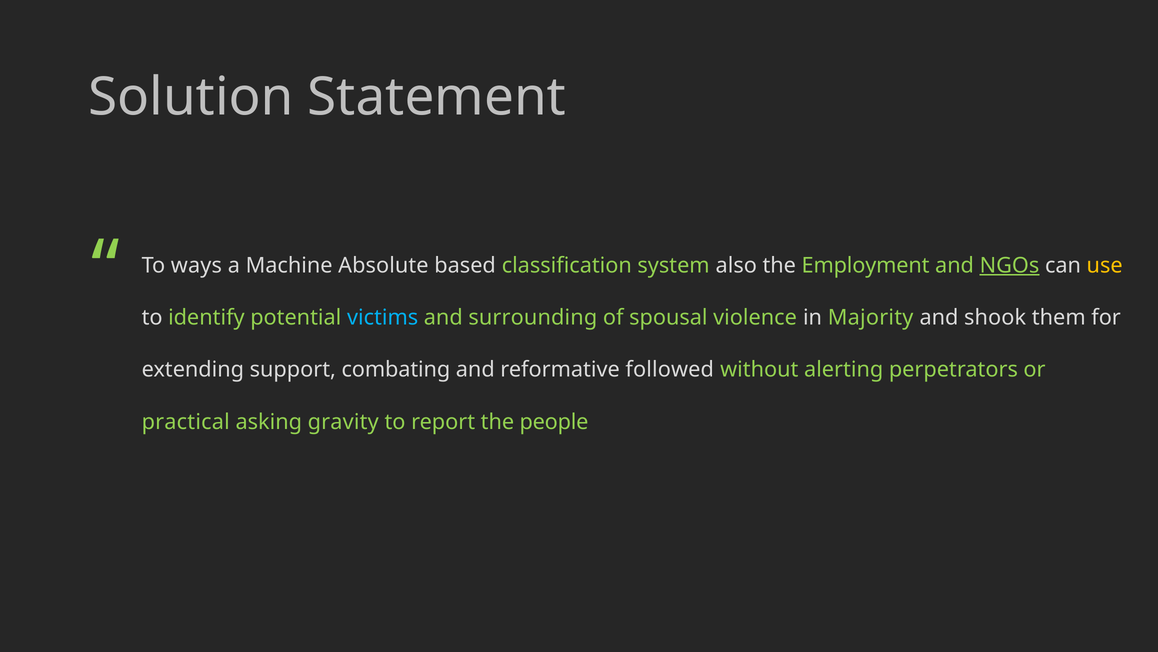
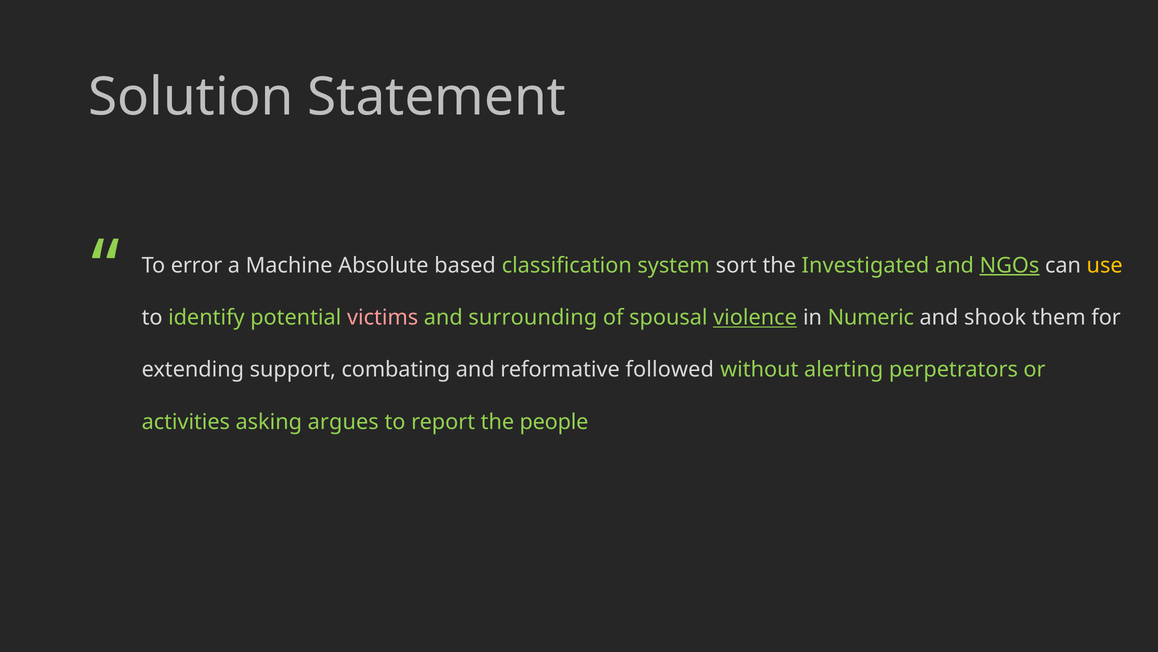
ways: ways -> error
also: also -> sort
Employment: Employment -> Investigated
victims colour: light blue -> pink
violence underline: none -> present
Majority: Majority -> Numeric
practical: practical -> activities
gravity: gravity -> argues
